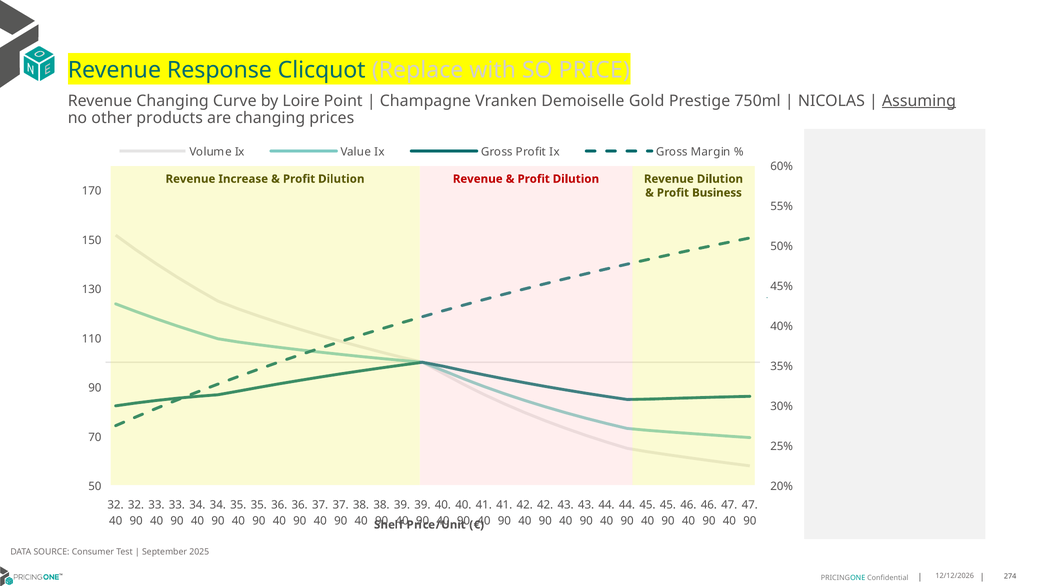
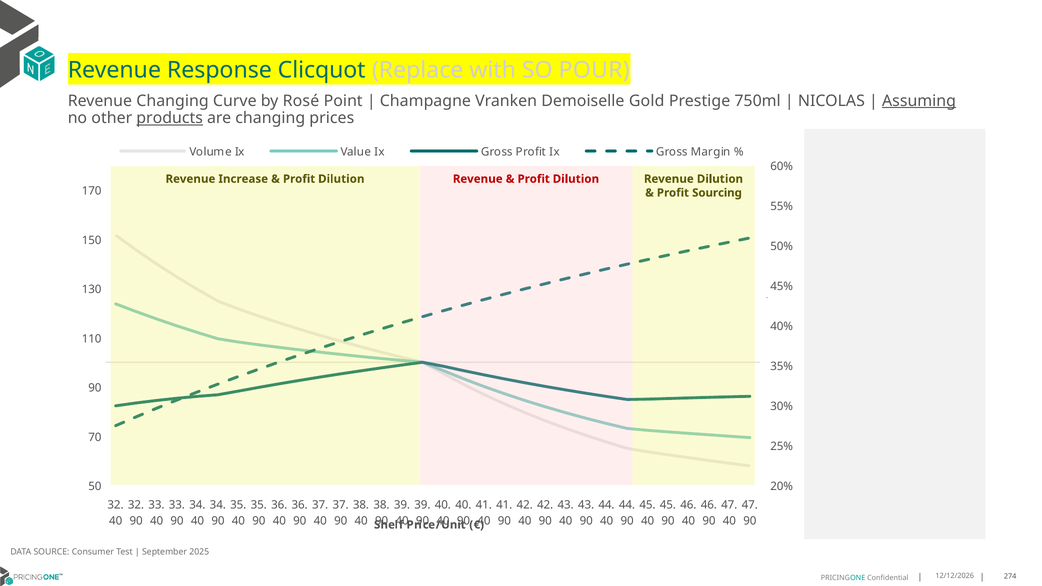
PRICE: PRICE -> POUR
Loire: Loire -> Rosé
products underline: none -> present
Business: Business -> Sourcing
